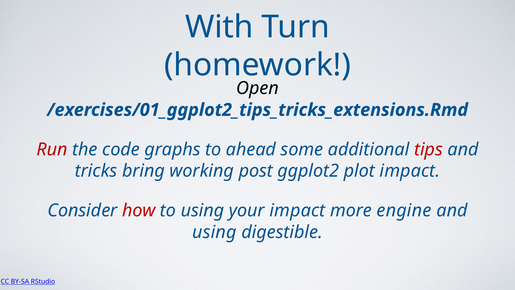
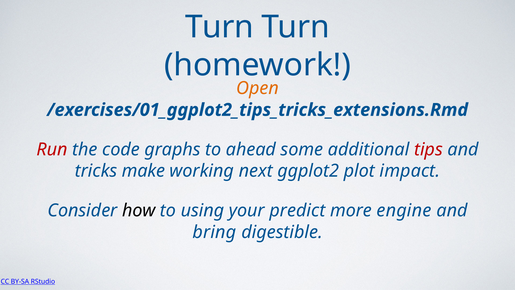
With at (219, 27): With -> Turn
Open colour: black -> orange
bring: bring -> make
post: post -> next
how colour: red -> black
your impact: impact -> predict
using at (214, 232): using -> bring
